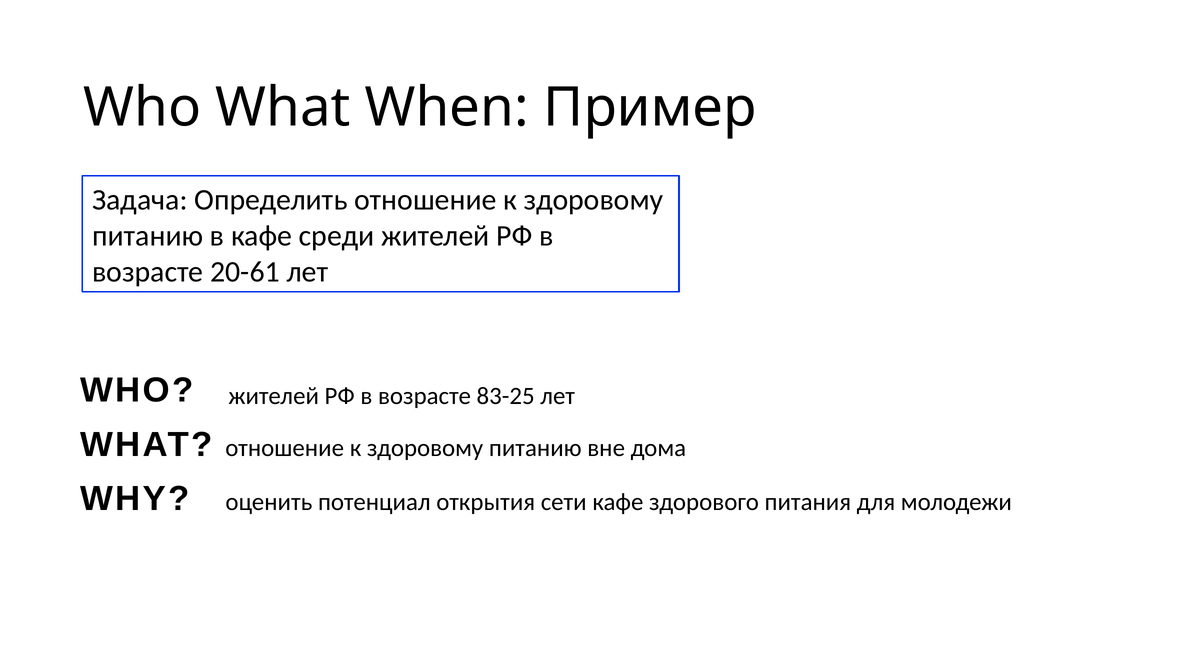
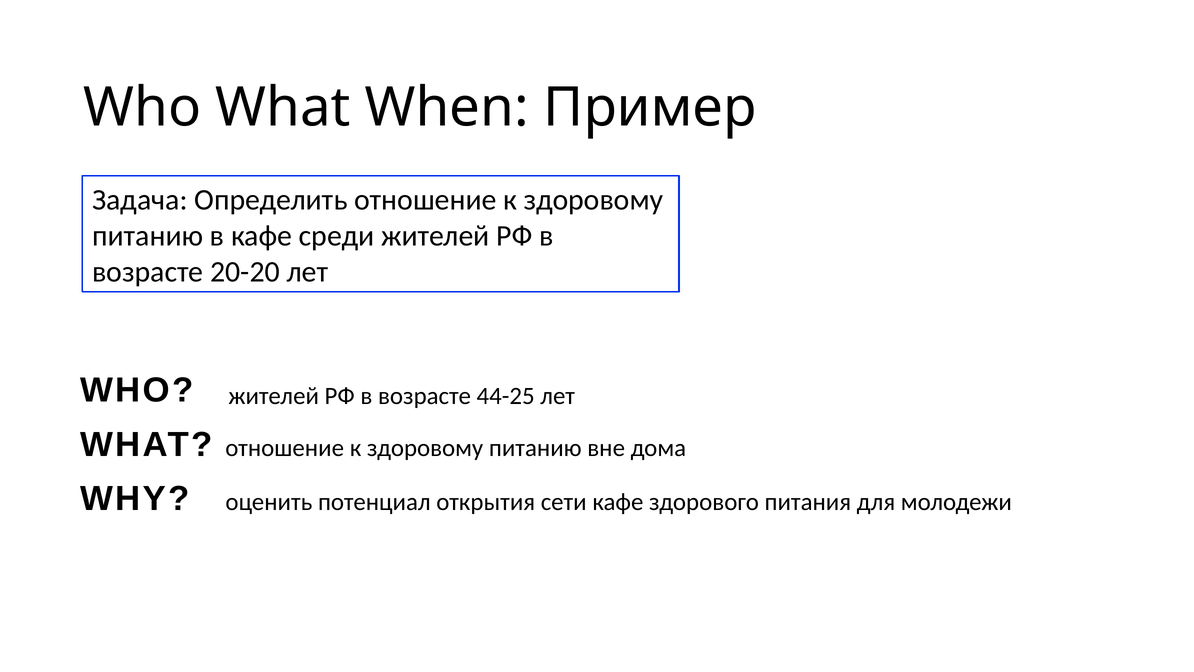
20-61: 20-61 -> 20-20
83-25: 83-25 -> 44-25
